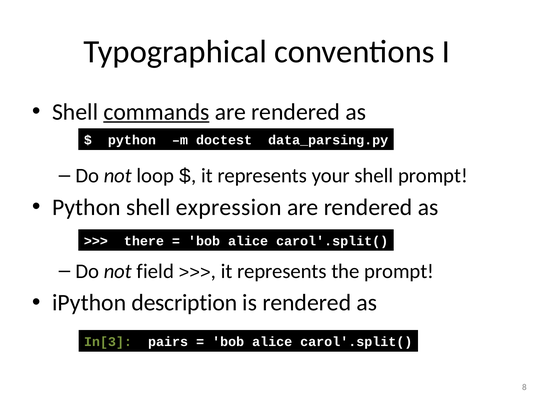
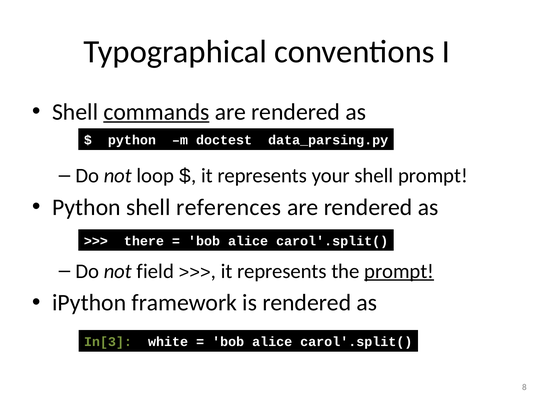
expression: expression -> references
prompt at (399, 271) underline: none -> present
description: description -> framework
pairs: pairs -> white
